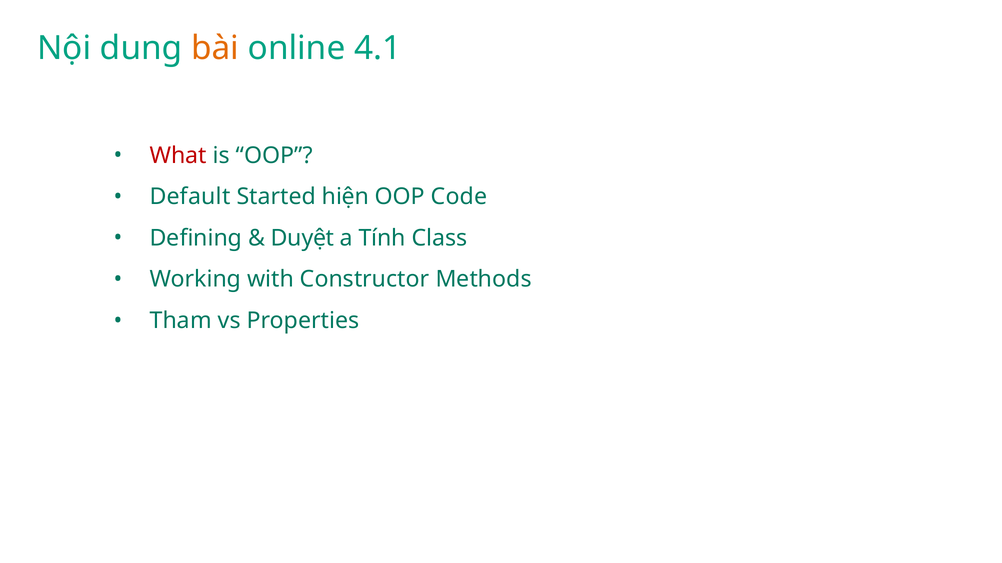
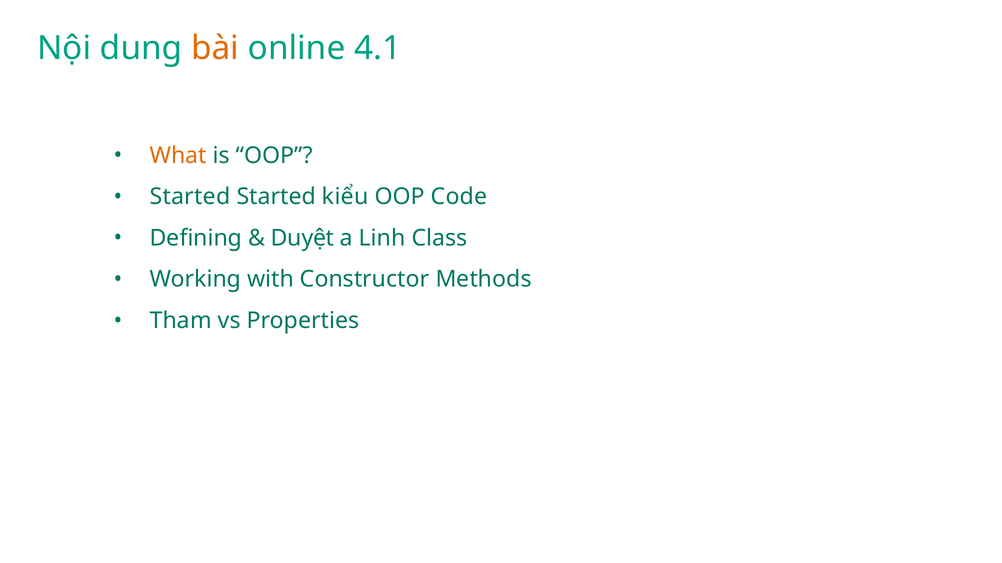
What colour: red -> orange
Default at (190, 197): Default -> Started
hiện: hiện -> kiểu
Tính: Tính -> Linh
